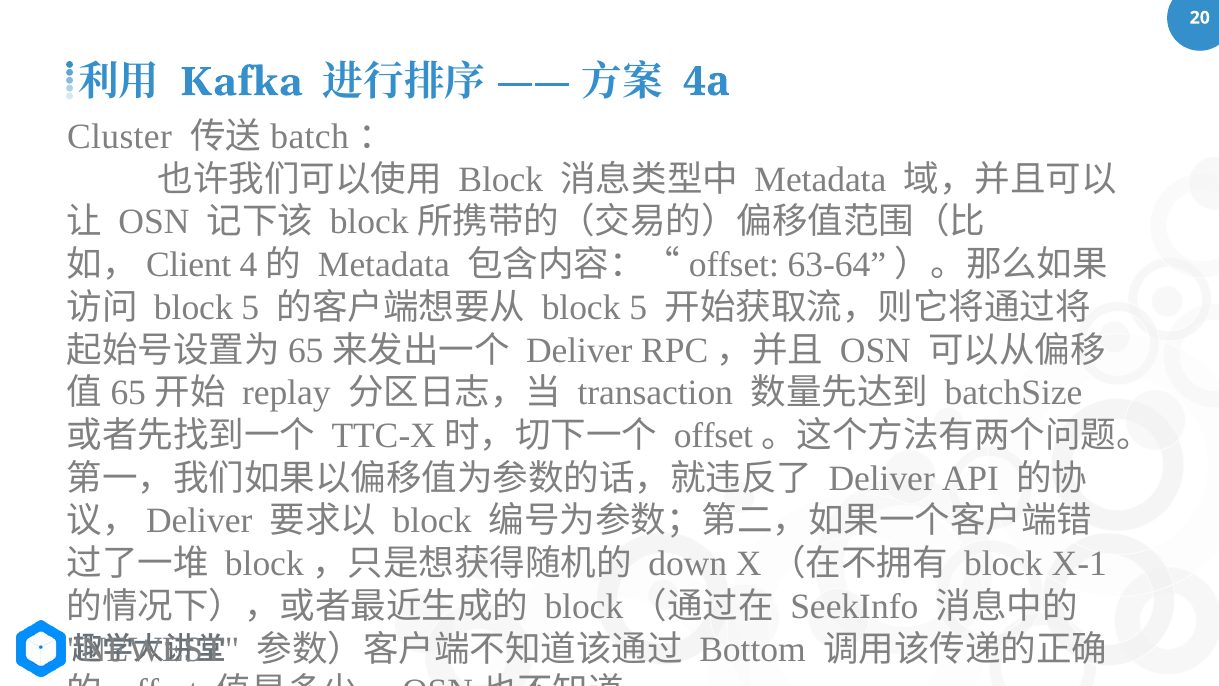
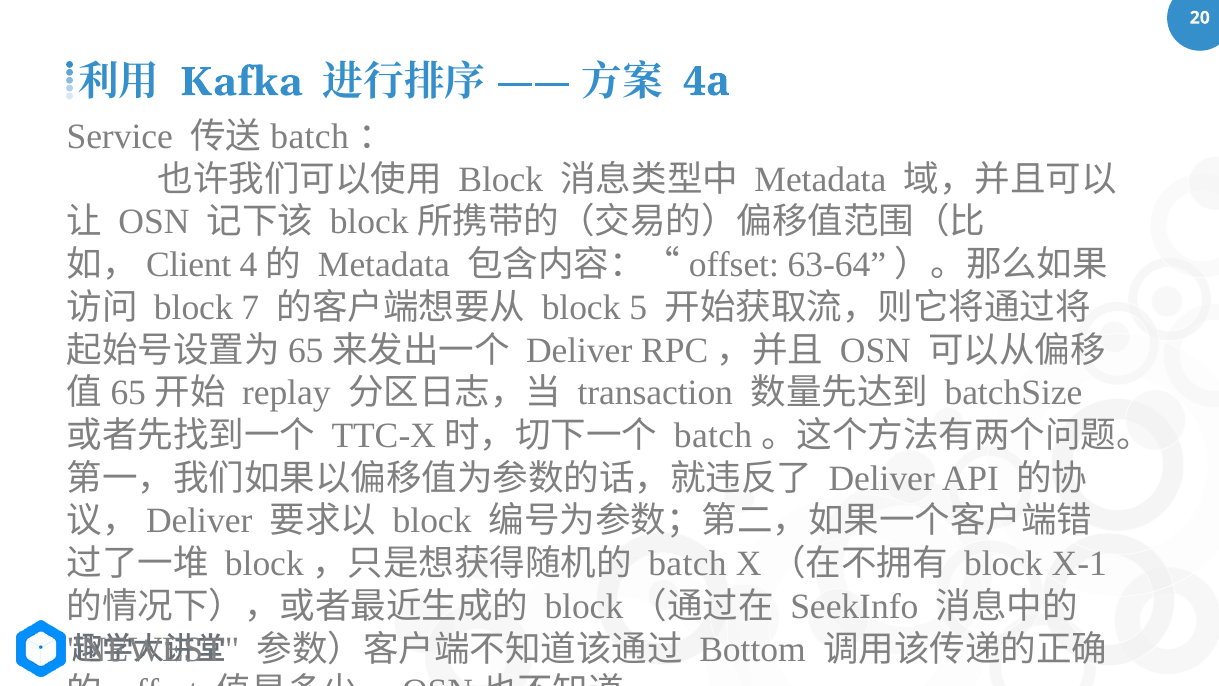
Cluster: Cluster -> Service
5 at (250, 308): 5 -> 7
offset at (713, 436): offset -> batch
down at (688, 564): down -> batch
